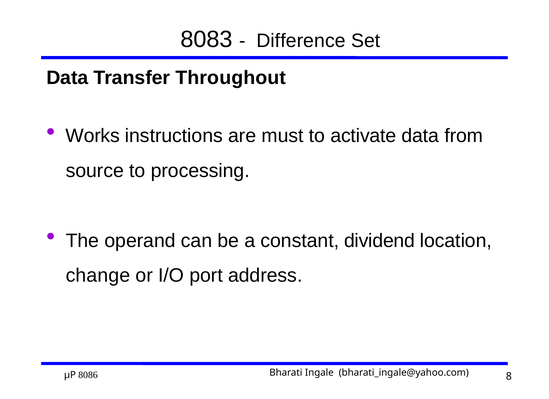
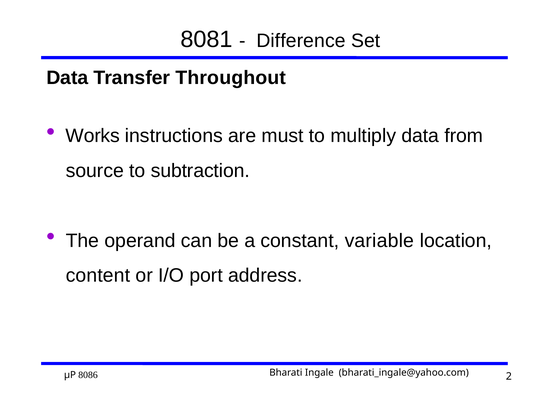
8083: 8083 -> 8081
activate: activate -> multiply
processing: processing -> subtraction
dividend: dividend -> variable
change: change -> content
8: 8 -> 2
